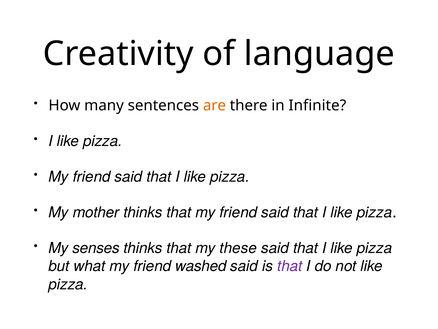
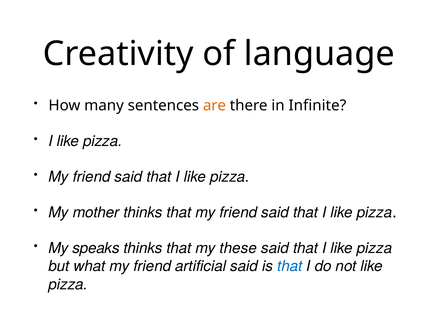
senses: senses -> speaks
washed: washed -> artificial
that at (290, 266) colour: purple -> blue
